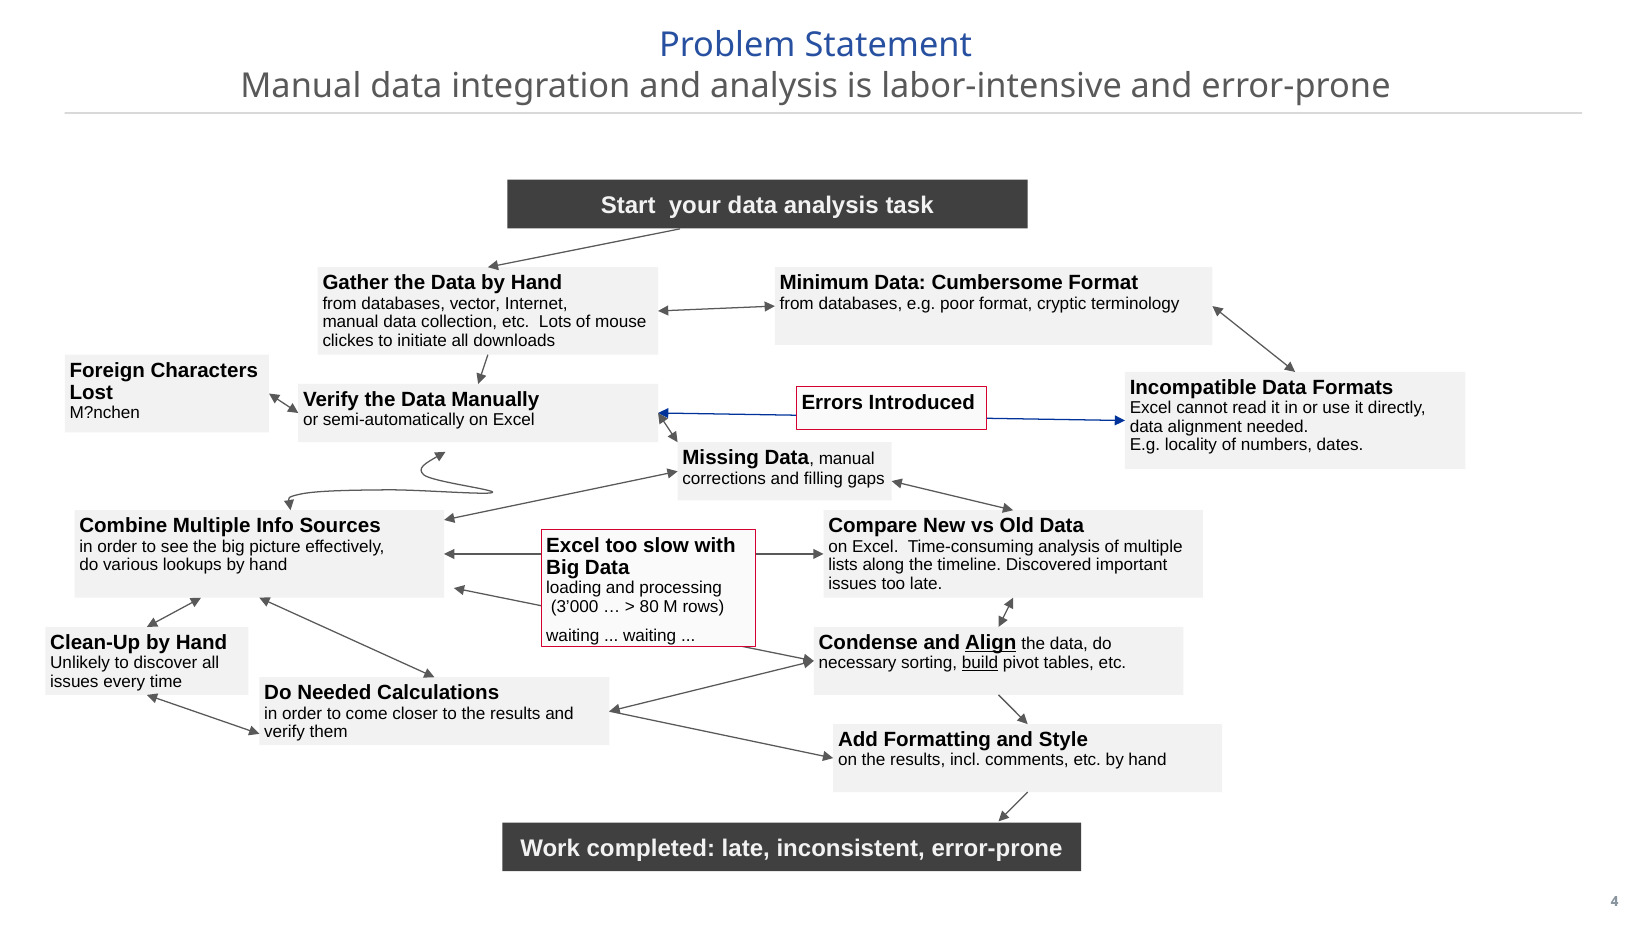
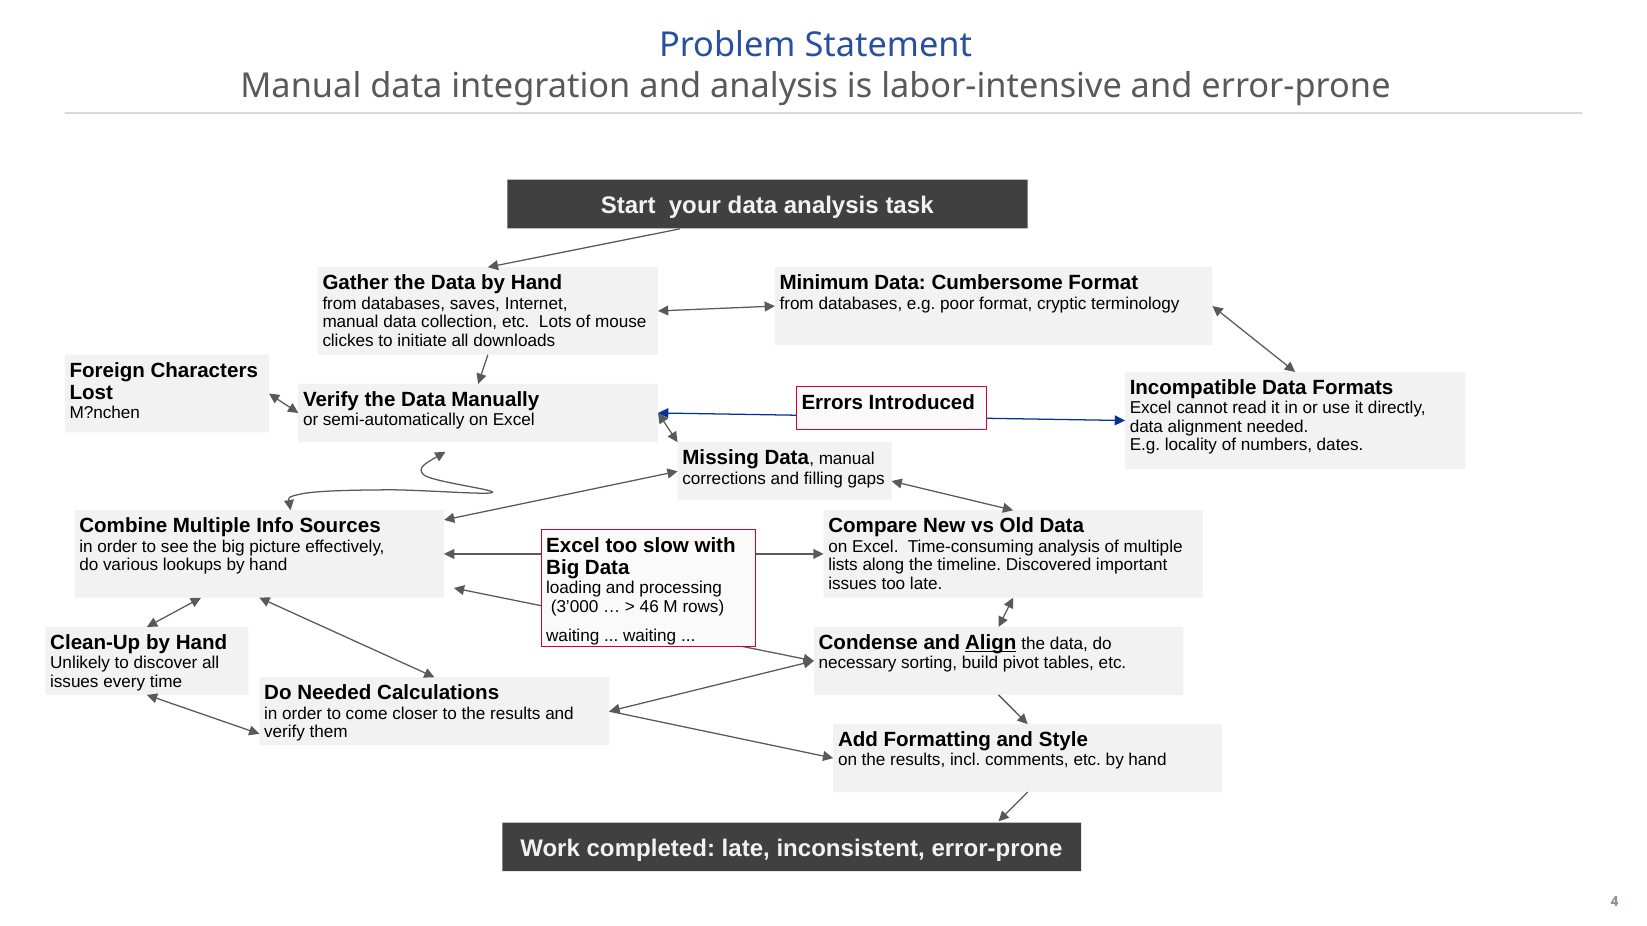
vector: vector -> saves
80: 80 -> 46
build underline: present -> none
